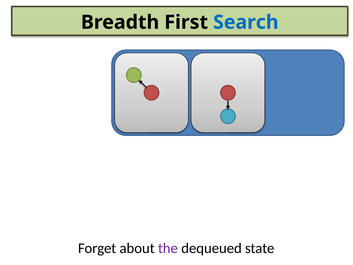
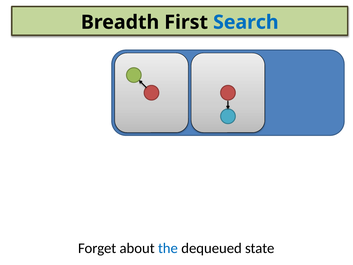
the colour: purple -> blue
